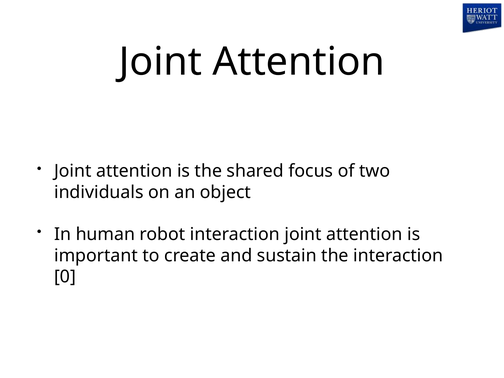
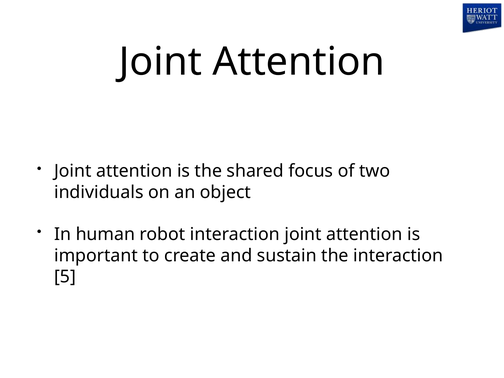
0: 0 -> 5
